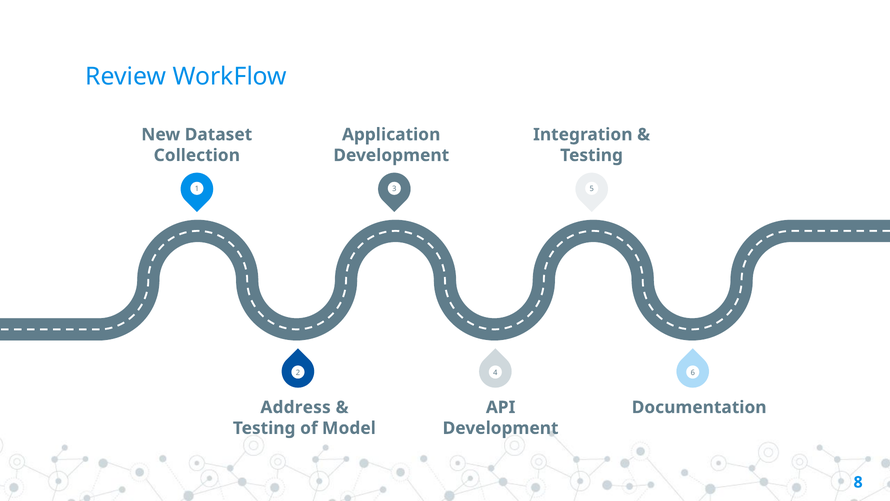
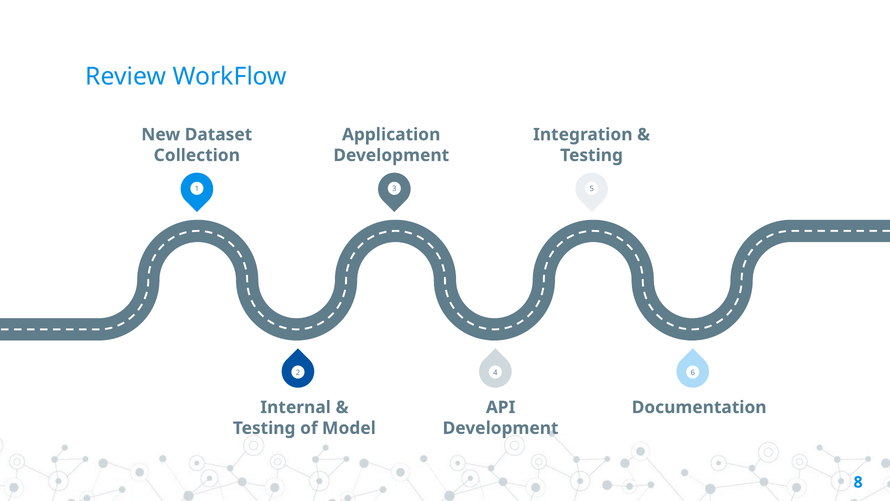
Address: Address -> Internal
